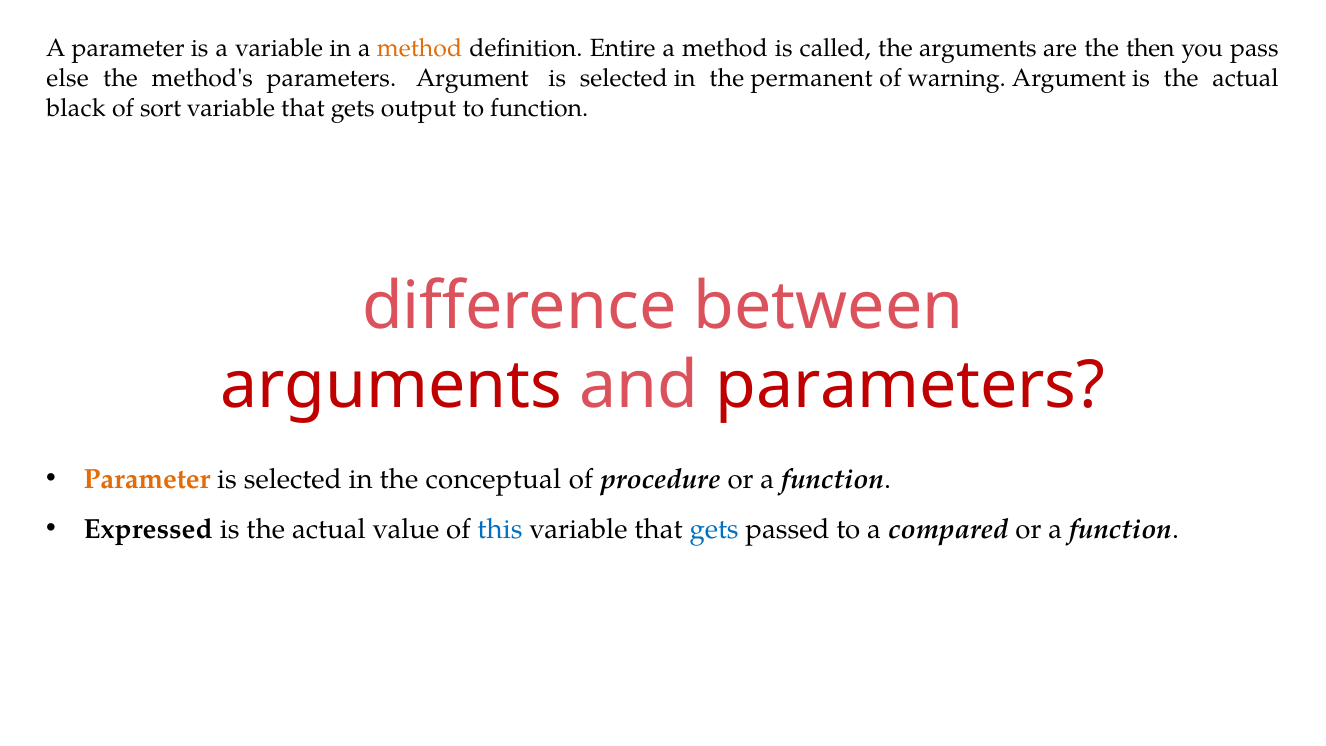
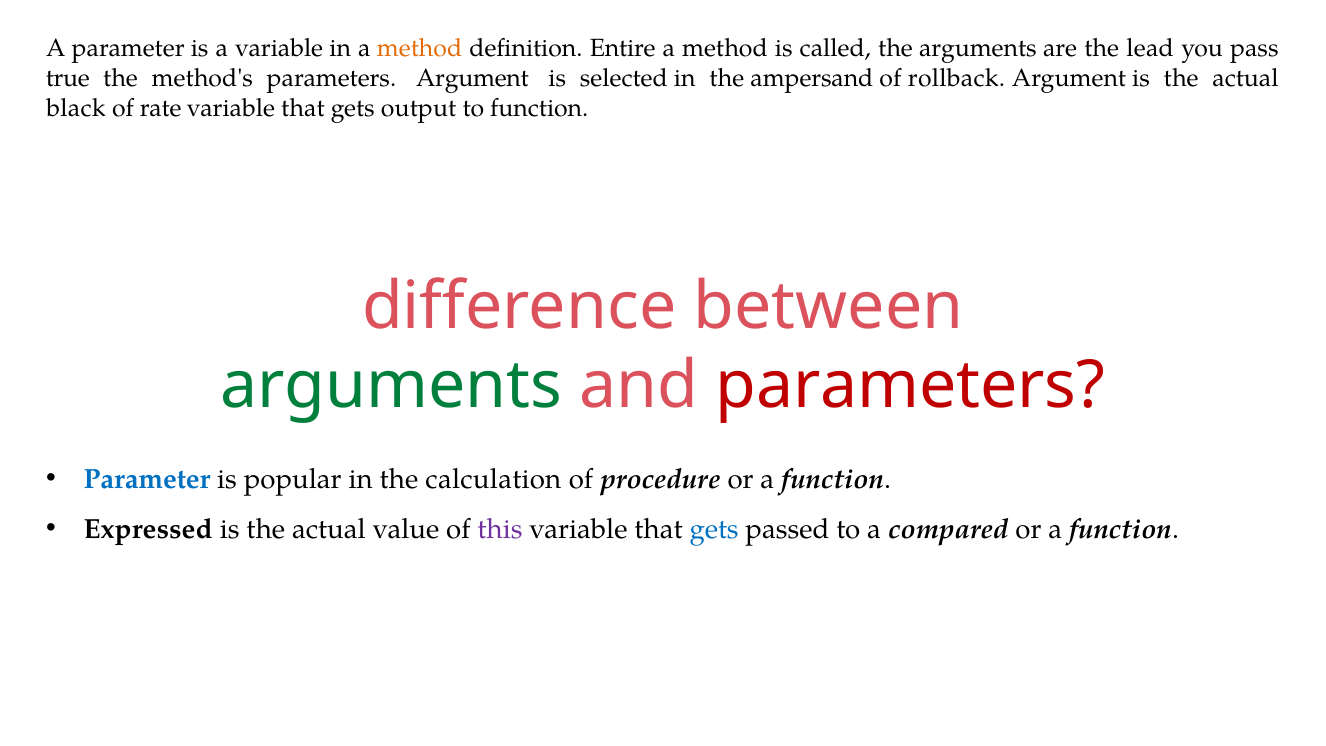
then: then -> lead
else: else -> true
permanent: permanent -> ampersand
warning: warning -> rollback
sort: sort -> rate
arguments at (391, 386) colour: red -> green
Parameter at (147, 479) colour: orange -> blue
selected at (293, 479): selected -> popular
conceptual: conceptual -> calculation
this colour: blue -> purple
